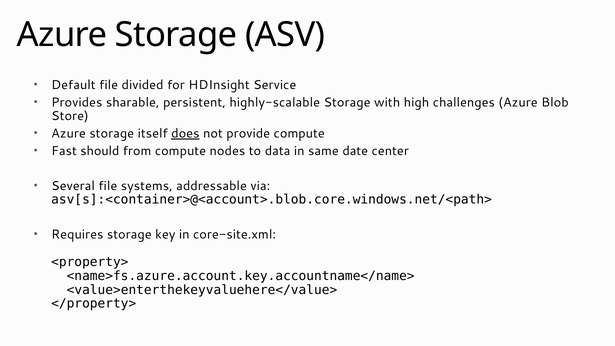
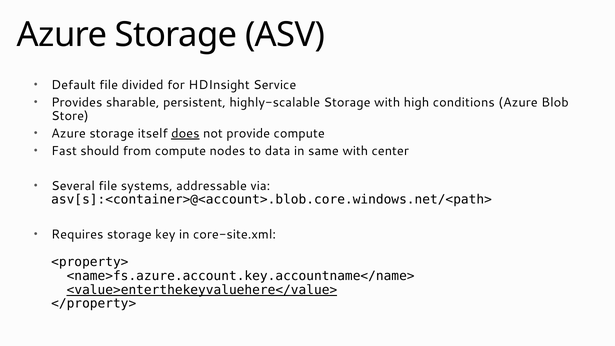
challenges: challenges -> conditions
same date: date -> with
<value>enterthekeyvaluehere</value> underline: none -> present
